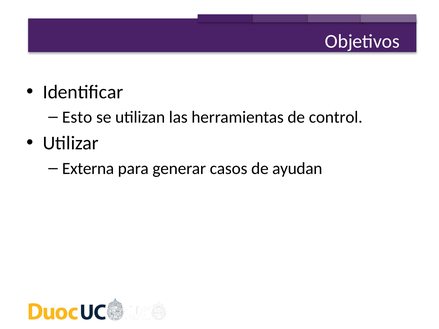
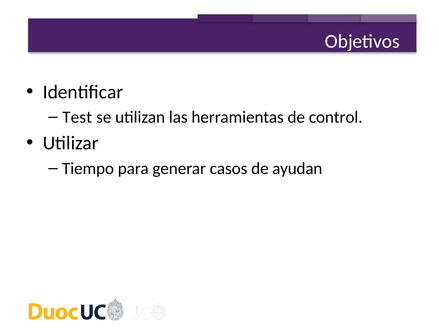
Esto: Esto -> Test
Externa: Externa -> Tiempo
